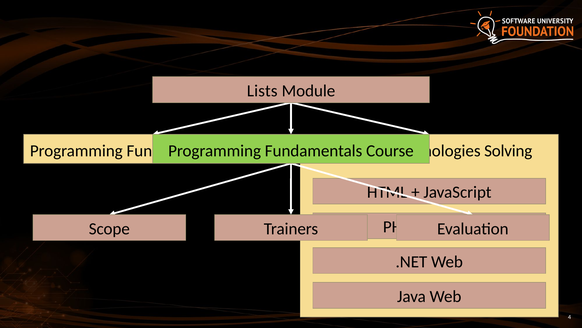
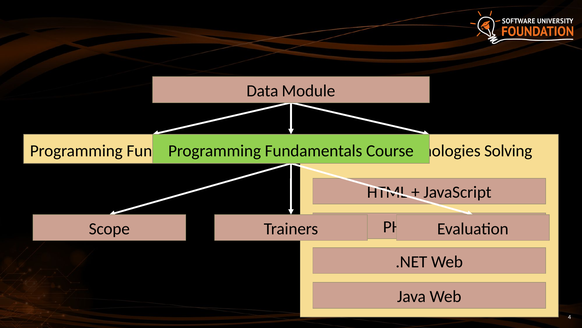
Lists: Lists -> Data
